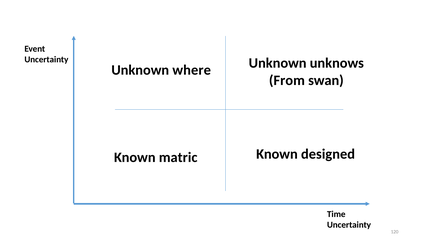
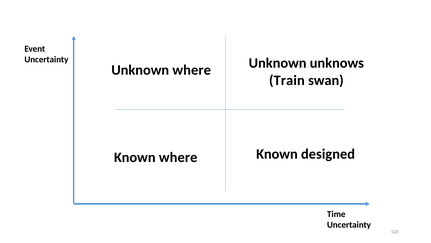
From: From -> Train
Known matric: matric -> where
